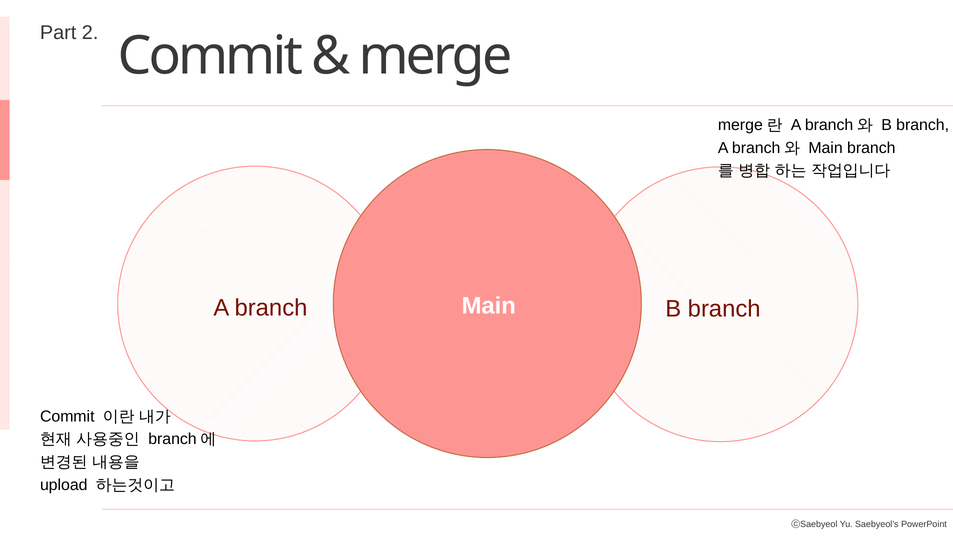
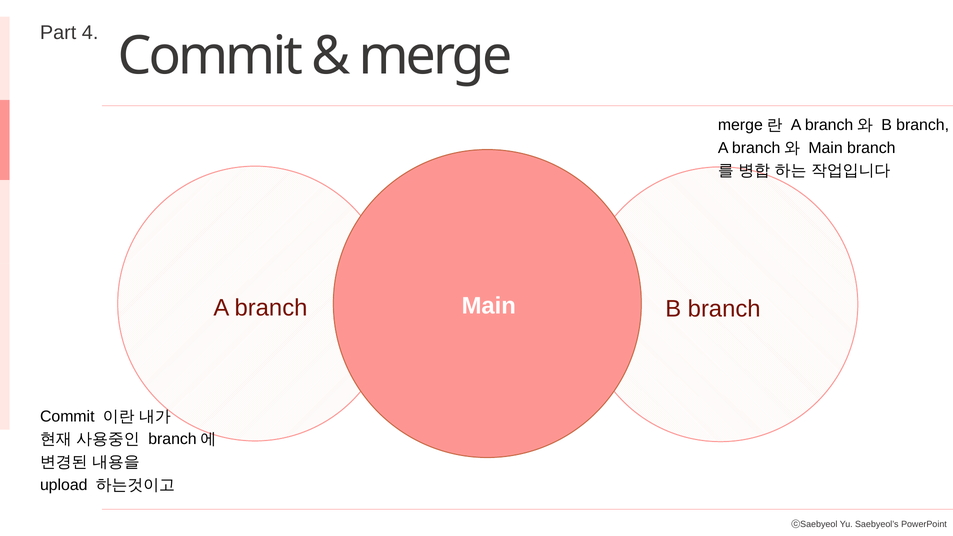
2: 2 -> 4
